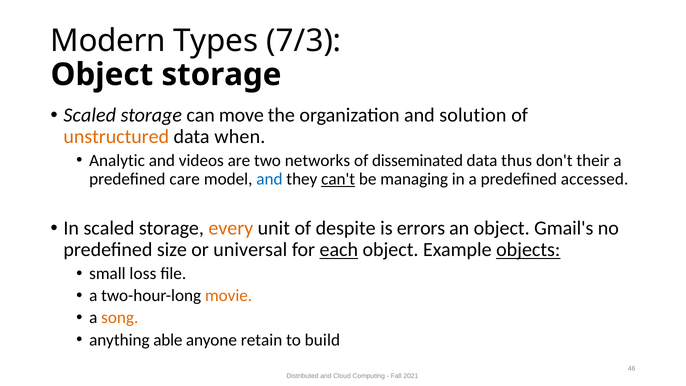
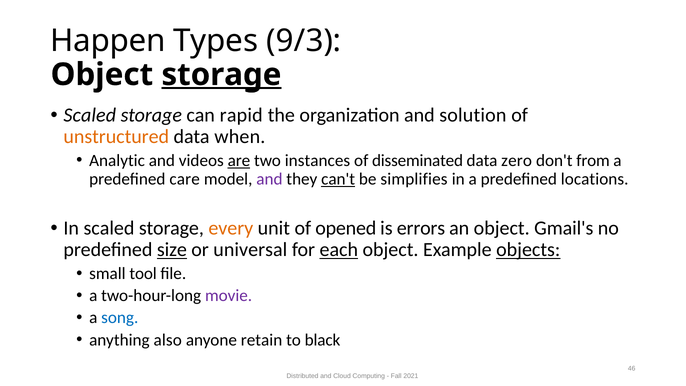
Modern: Modern -> Happen
7/3: 7/3 -> 9/3
storage at (221, 75) underline: none -> present
move: move -> rapid
are underline: none -> present
networks: networks -> instances
thus: thus -> zero
their: their -> from
and at (269, 179) colour: blue -> purple
managing: managing -> simplifies
accessed: accessed -> locations
despite: despite -> opened
size underline: none -> present
loss: loss -> tool
movie colour: orange -> purple
song colour: orange -> blue
able: able -> also
build: build -> black
